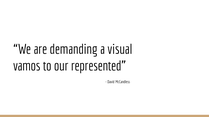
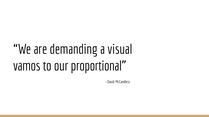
represented: represented -> proportional
